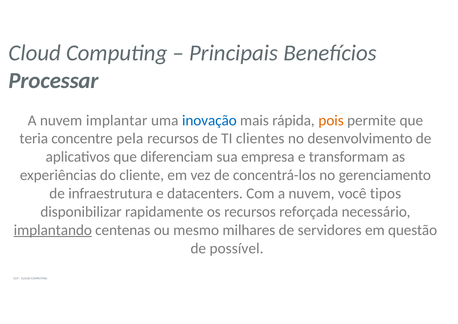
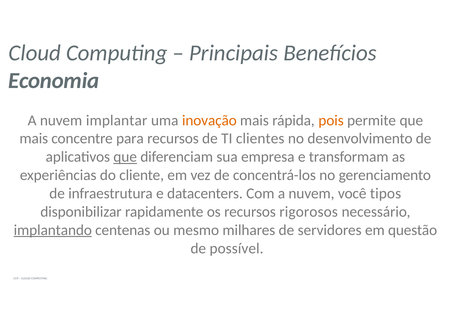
Processar: Processar -> Economia
inovação colour: blue -> orange
teria at (34, 139): teria -> mais
pela: pela -> para
que at (125, 157) underline: none -> present
reforçada: reforçada -> rigorosos
